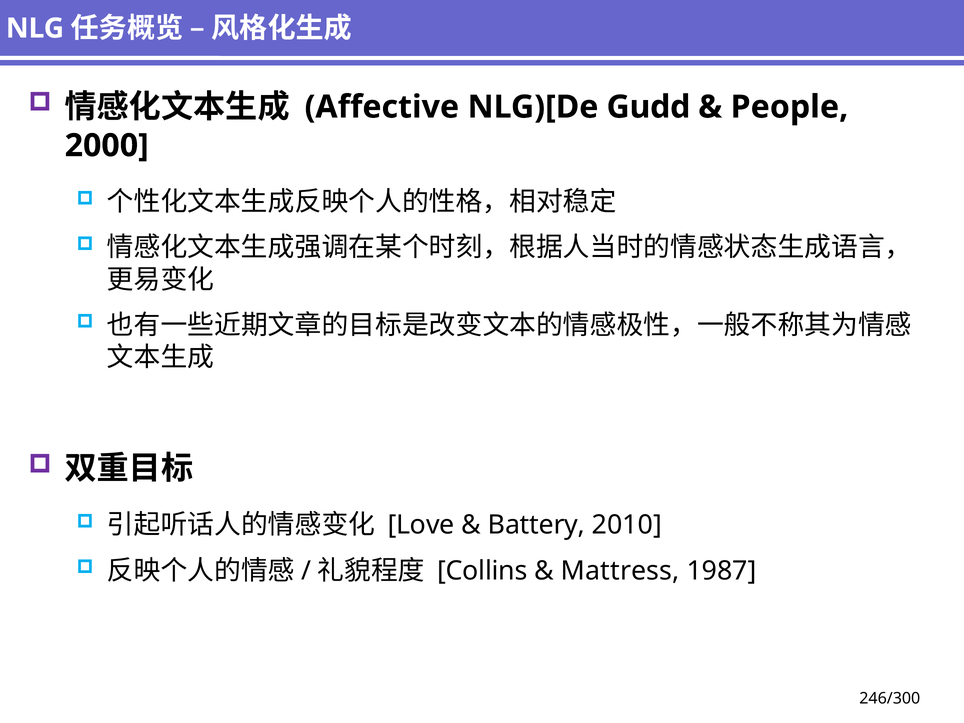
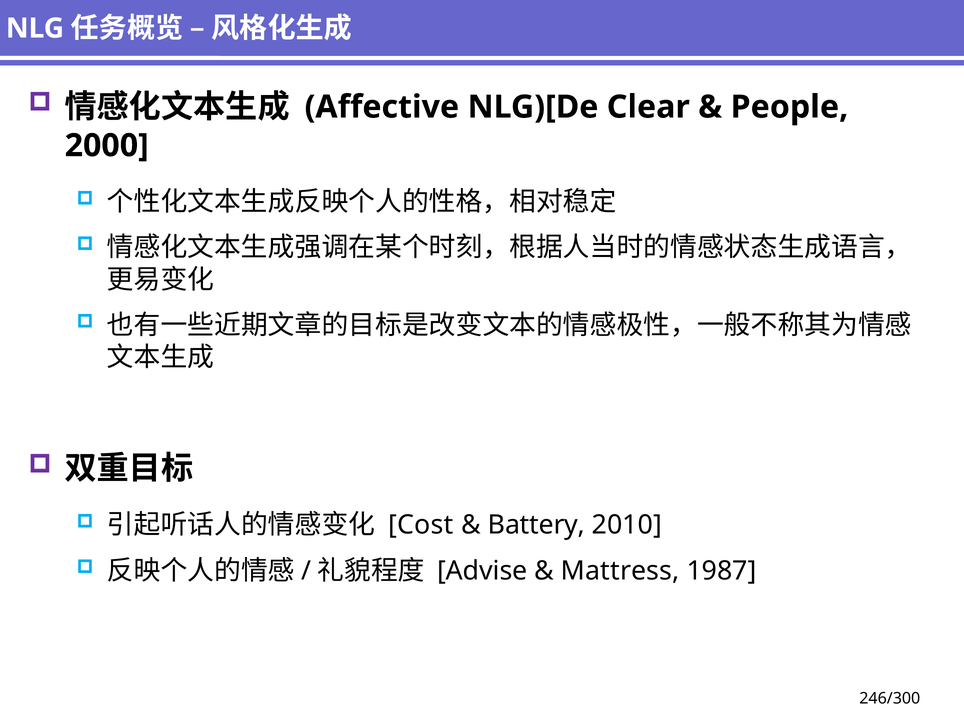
Gudd: Gudd -> Clear
Love: Love -> Cost
Collins: Collins -> Advise
